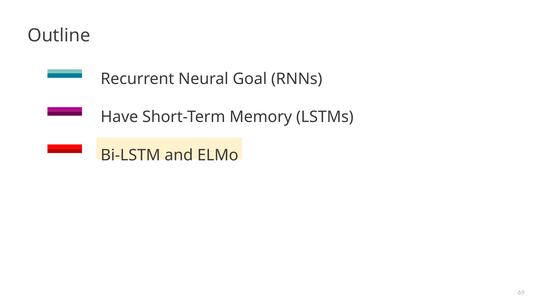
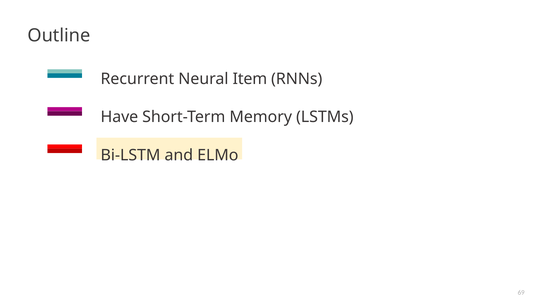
Goal: Goal -> Item
